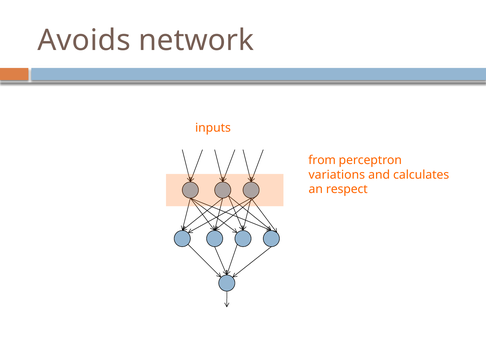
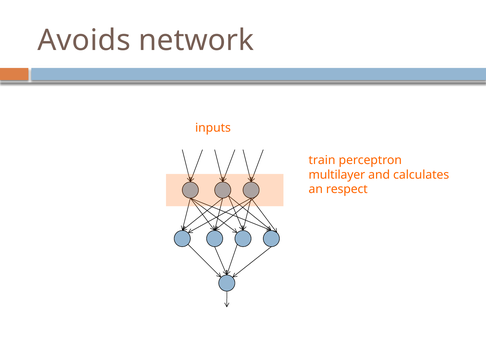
from: from -> train
variations: variations -> multilayer
